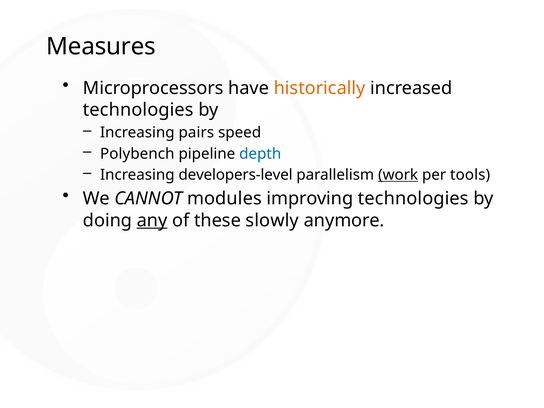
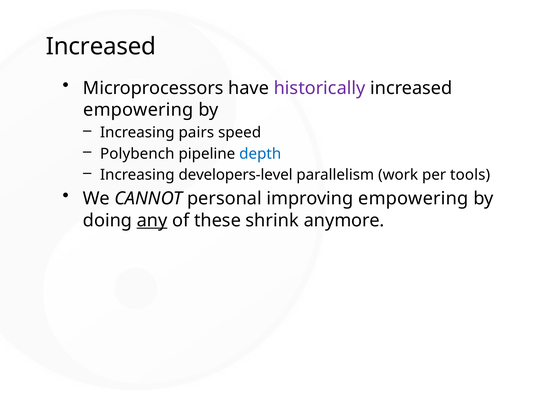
Measures at (101, 46): Measures -> Increased
historically colour: orange -> purple
technologies at (138, 110): technologies -> empowering
work underline: present -> none
modules: modules -> personal
improving technologies: technologies -> empowering
slowly: slowly -> shrink
